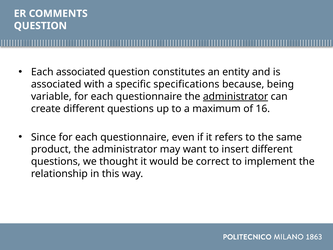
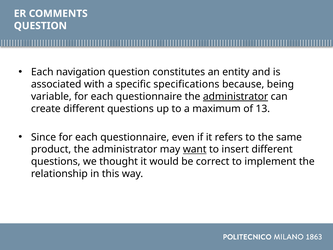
Each associated: associated -> navigation
16: 16 -> 13
want underline: none -> present
